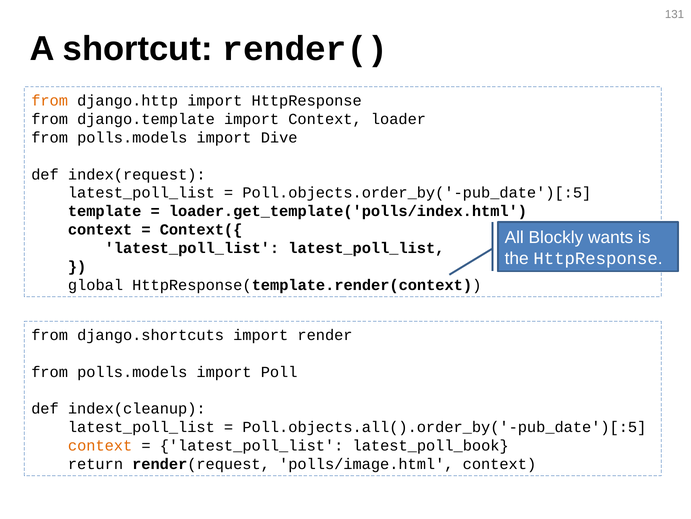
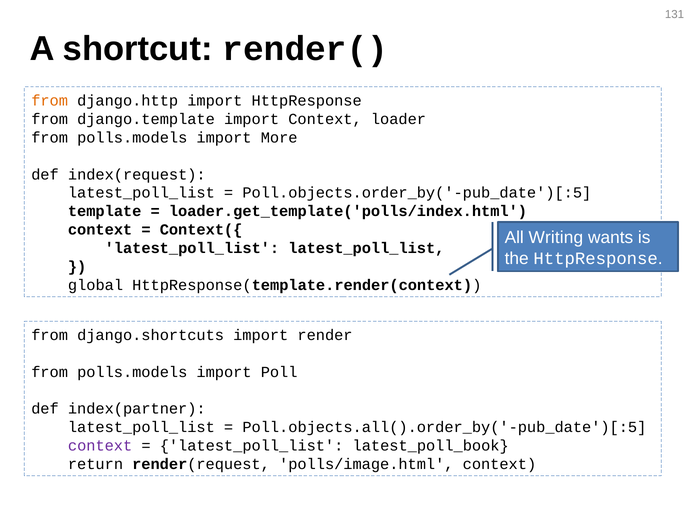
Dive: Dive -> More
Blockly: Blockly -> Writing
index(cleanup: index(cleanup -> index(partner
context at (100, 445) colour: orange -> purple
